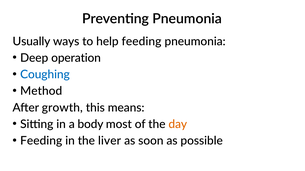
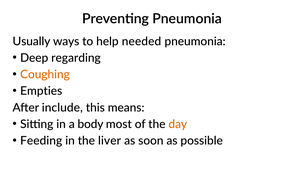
help feeding: feeding -> needed
operation: operation -> regarding
Coughing colour: blue -> orange
Method: Method -> Empties
growth: growth -> include
